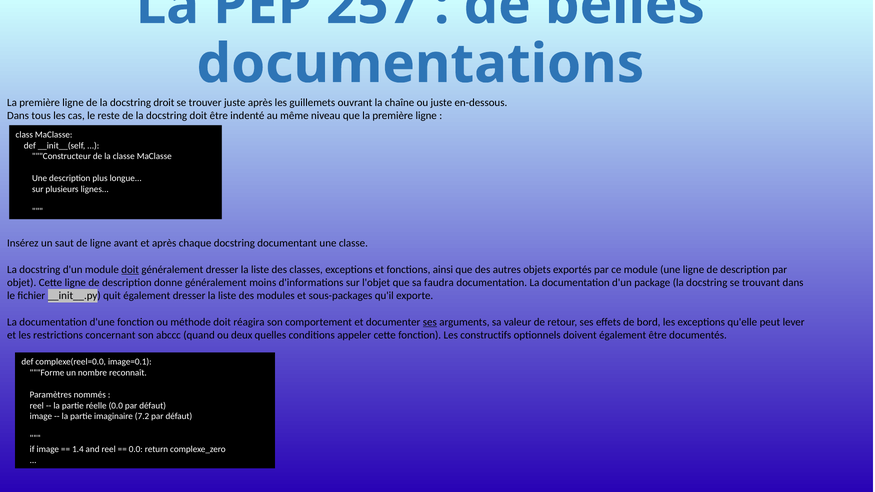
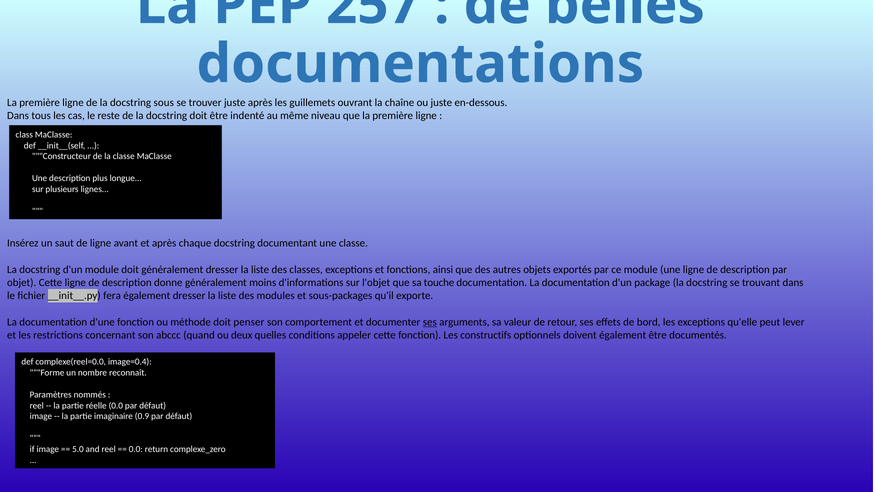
droit: droit -> sous
doit at (130, 270) underline: present -> none
faudra: faudra -> touche
quit: quit -> fera
réagira: réagira -> penser
image=0.1: image=0.1 -> image=0.4
7.2: 7.2 -> 0.9
1.4: 1.4 -> 5.0
